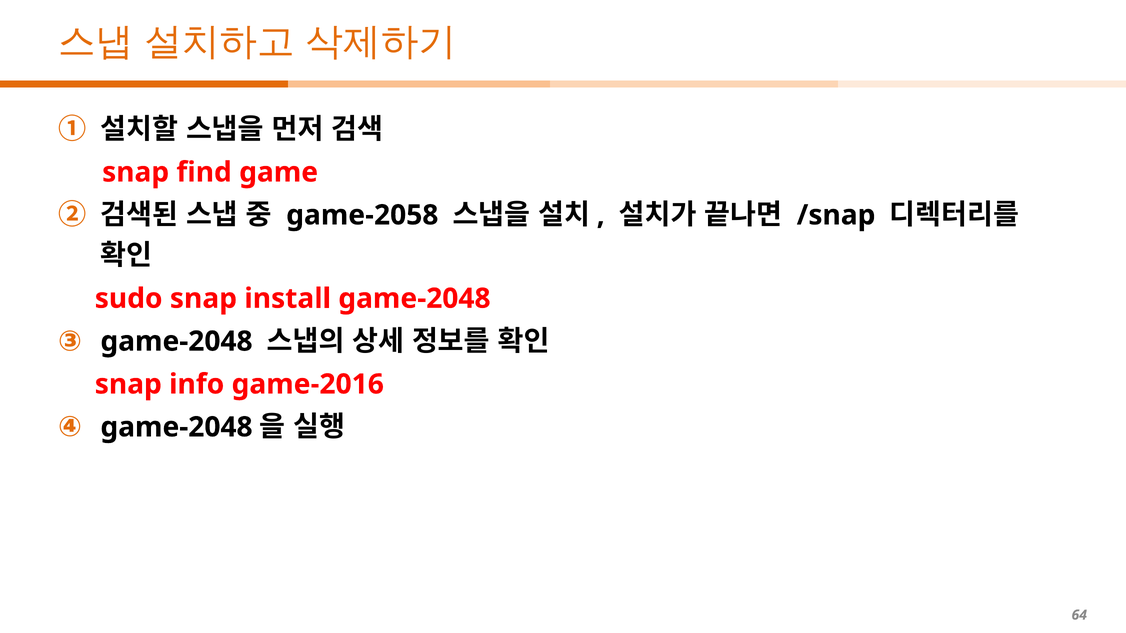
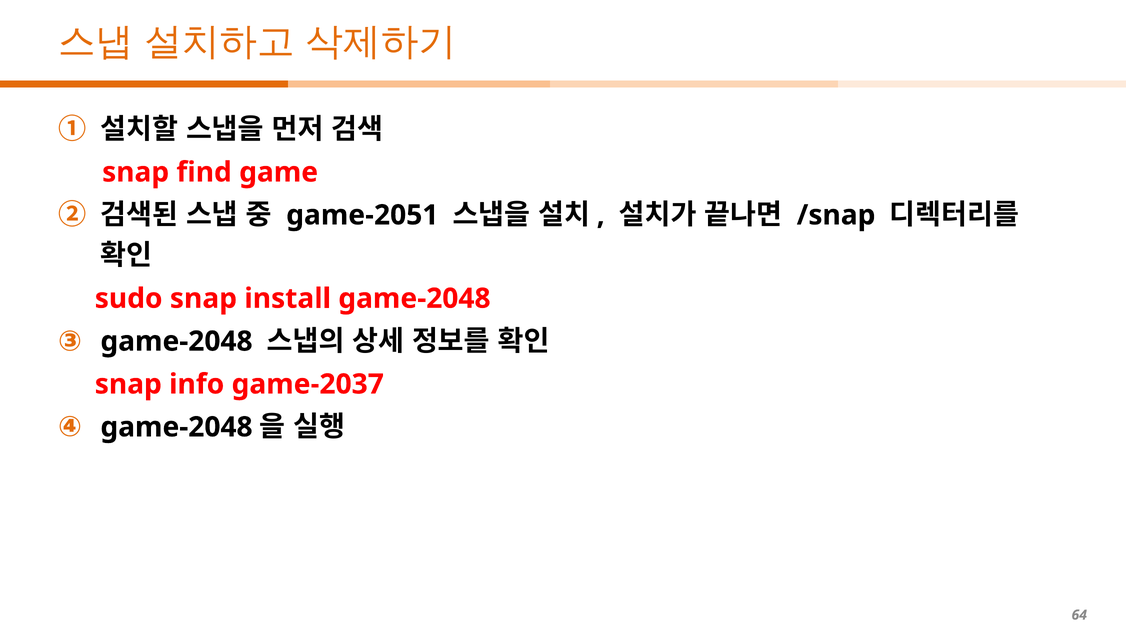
game-2058: game-2058 -> game-2051
game-2016: game-2016 -> game-2037
